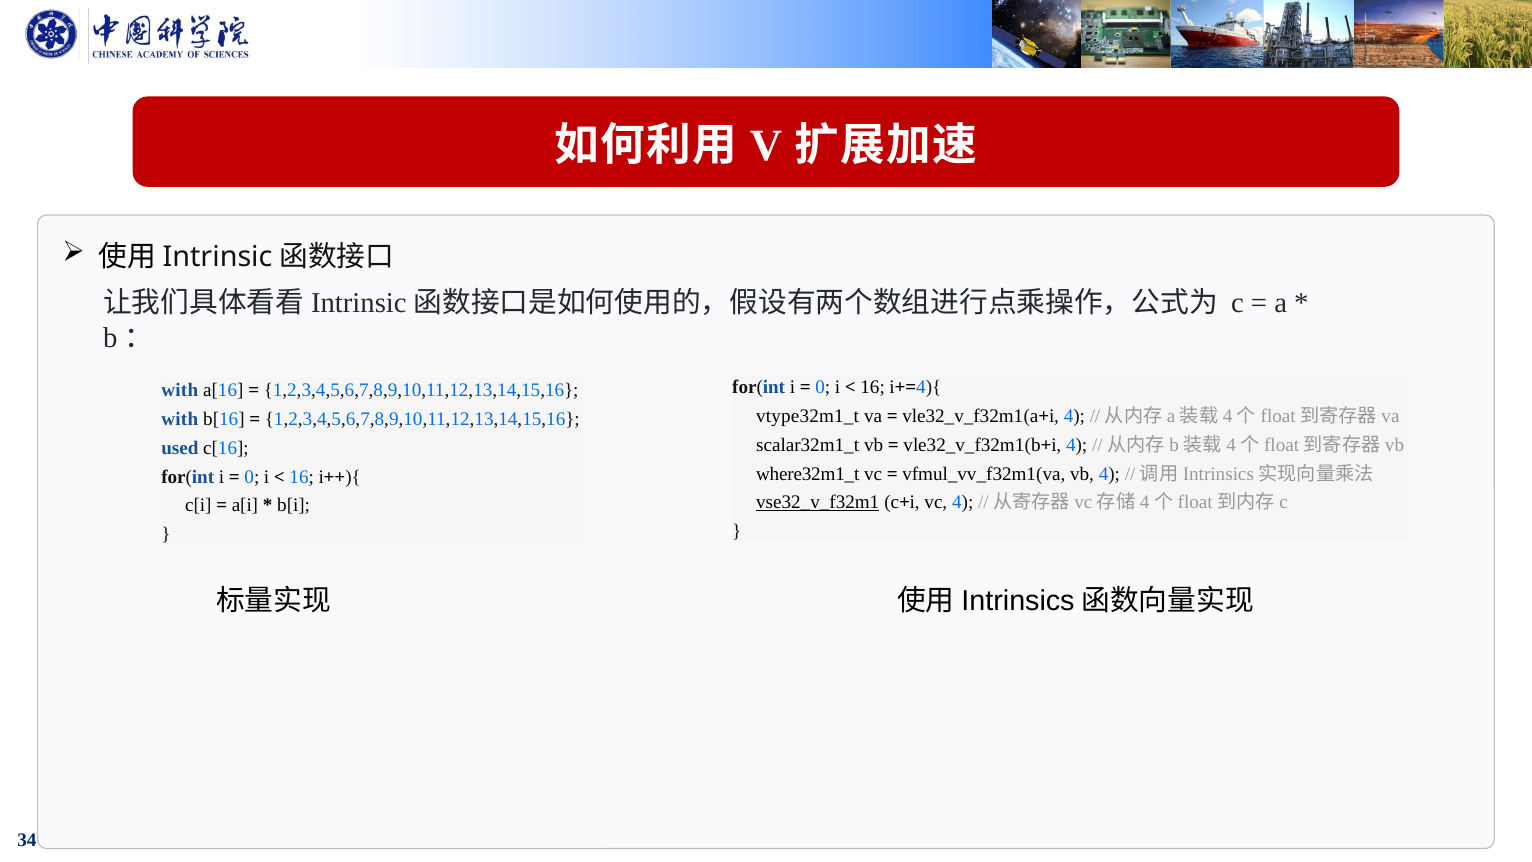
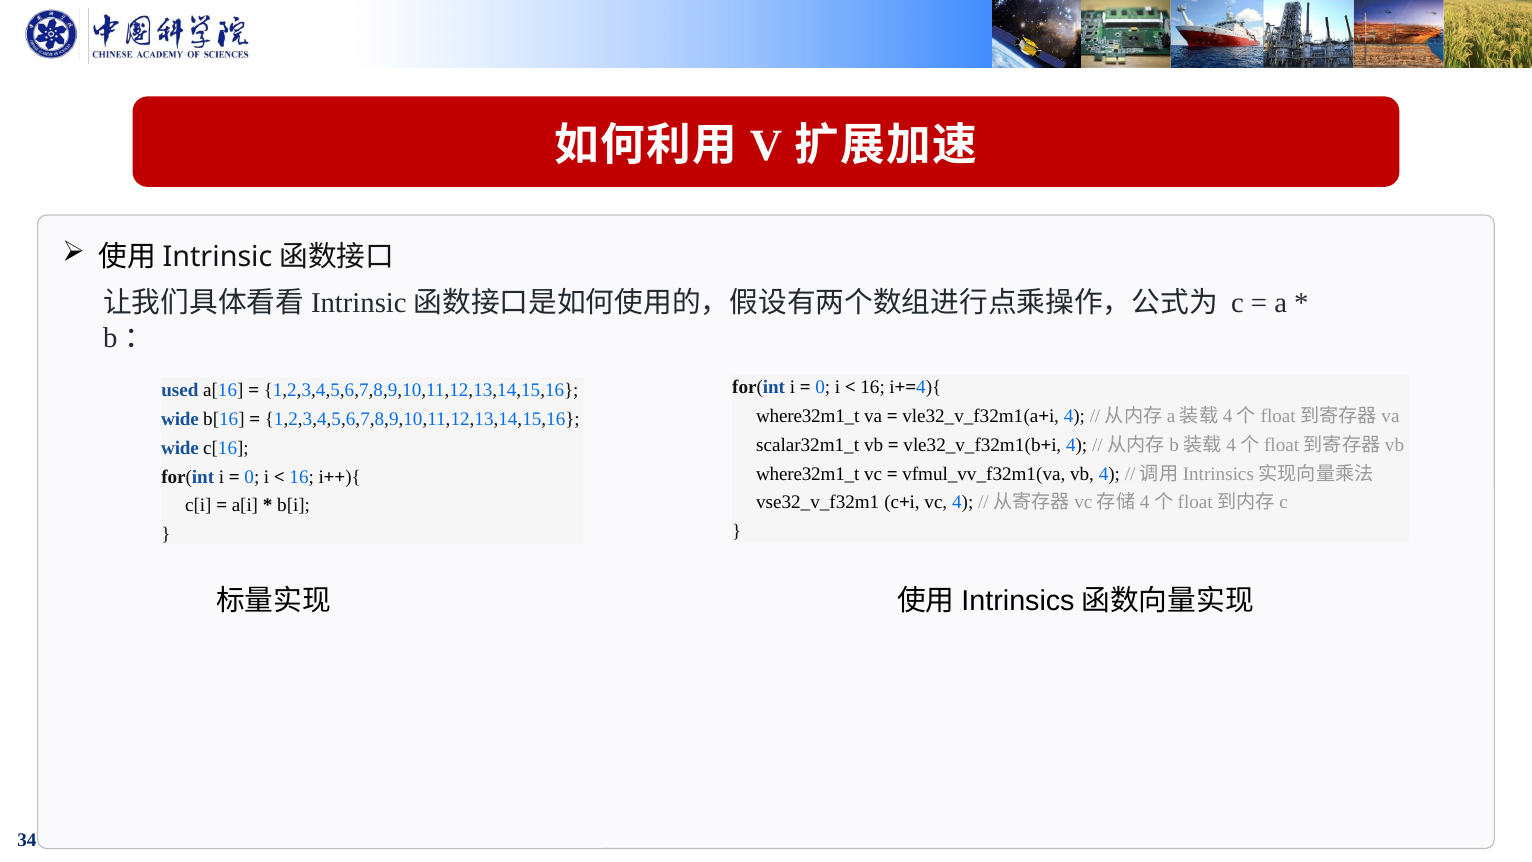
with at (180, 390): with -> used
vtype32m1_t at (808, 416): vtype32m1_t -> where32m1_t
with at (180, 419): with -> wide
used at (180, 448): used -> wide
vse32_v_f32m1 underline: present -> none
